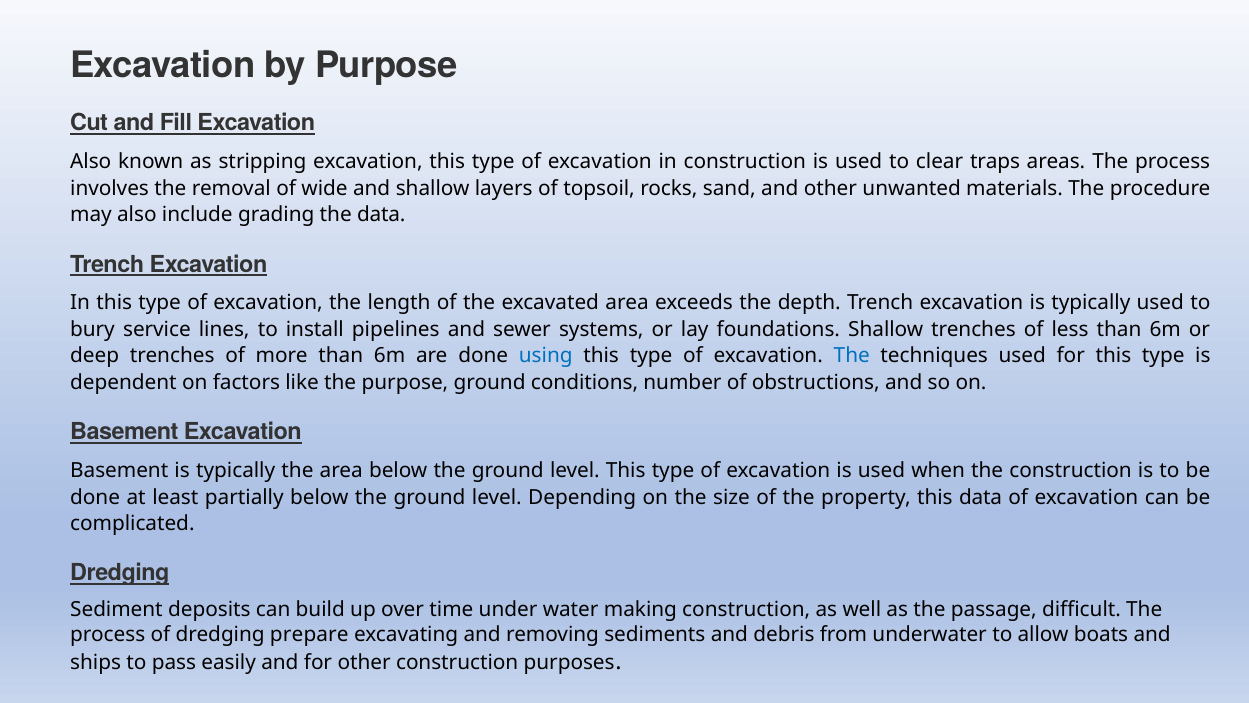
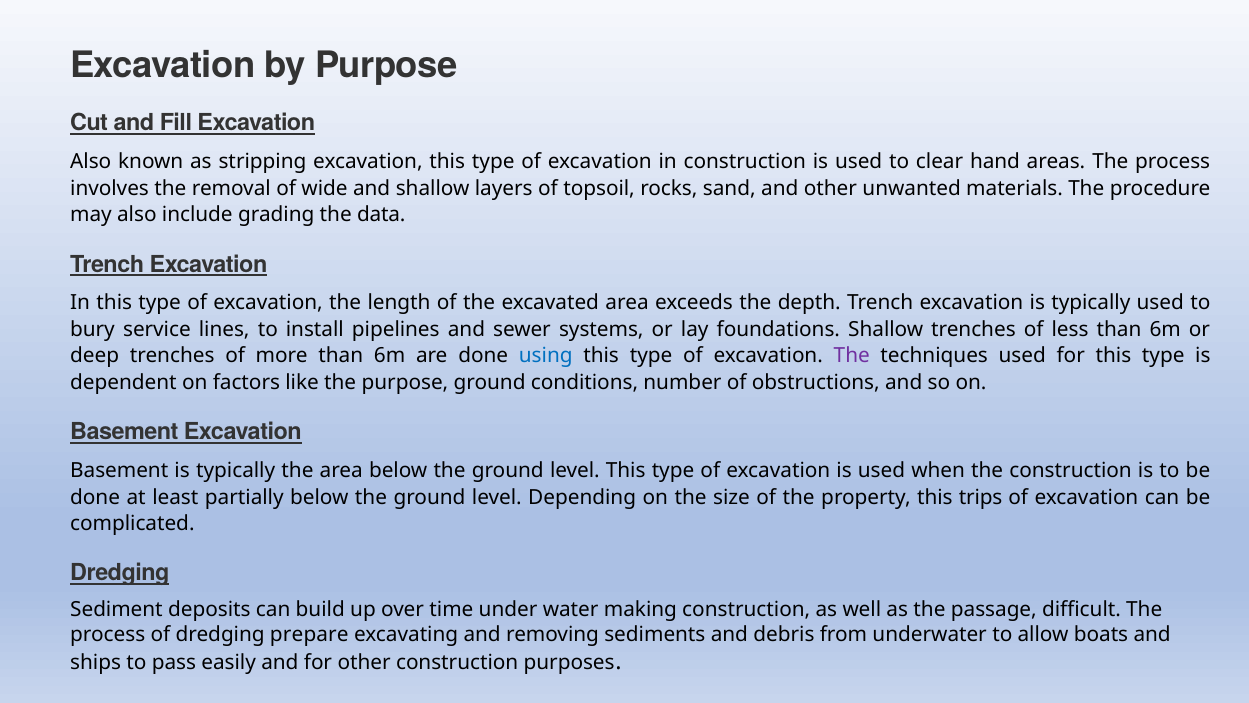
traps: traps -> hand
The at (852, 356) colour: blue -> purple
this data: data -> trips
